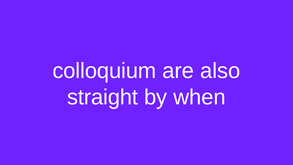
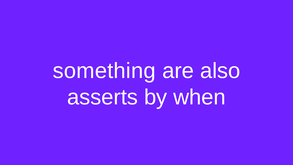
colloquium: colloquium -> something
straight: straight -> asserts
